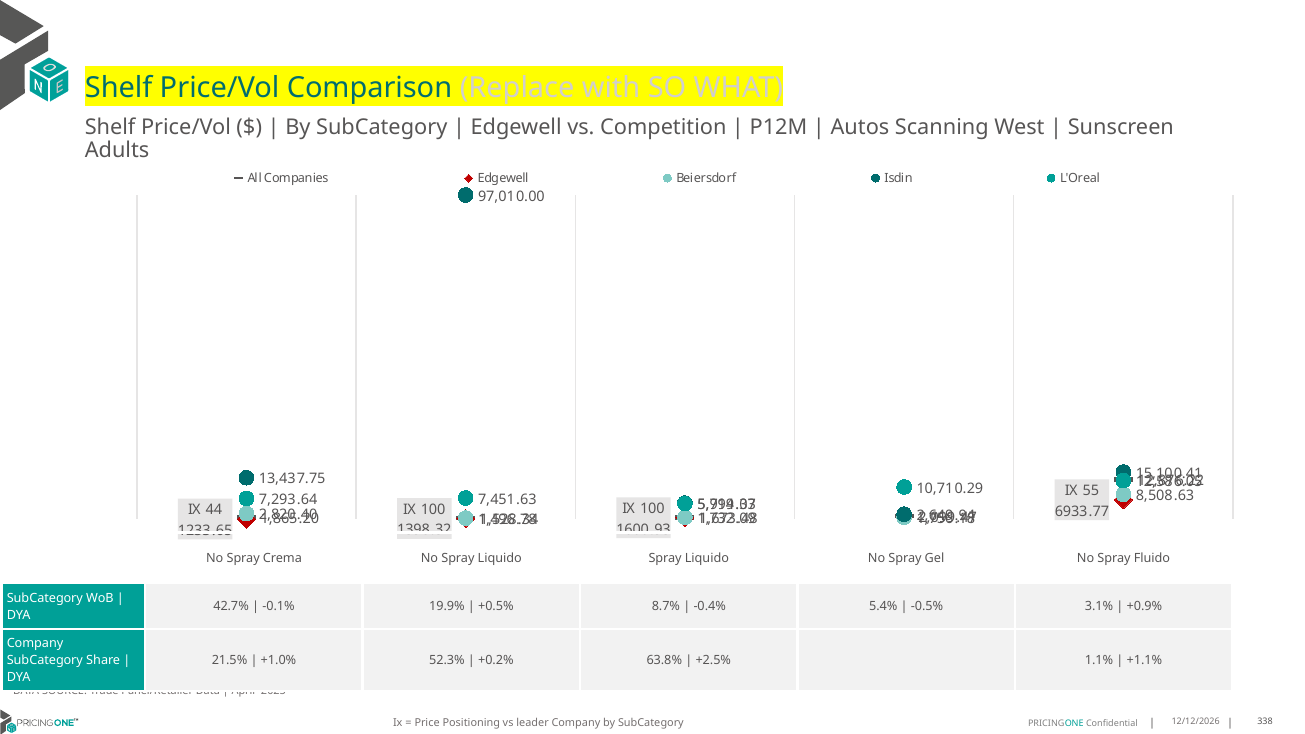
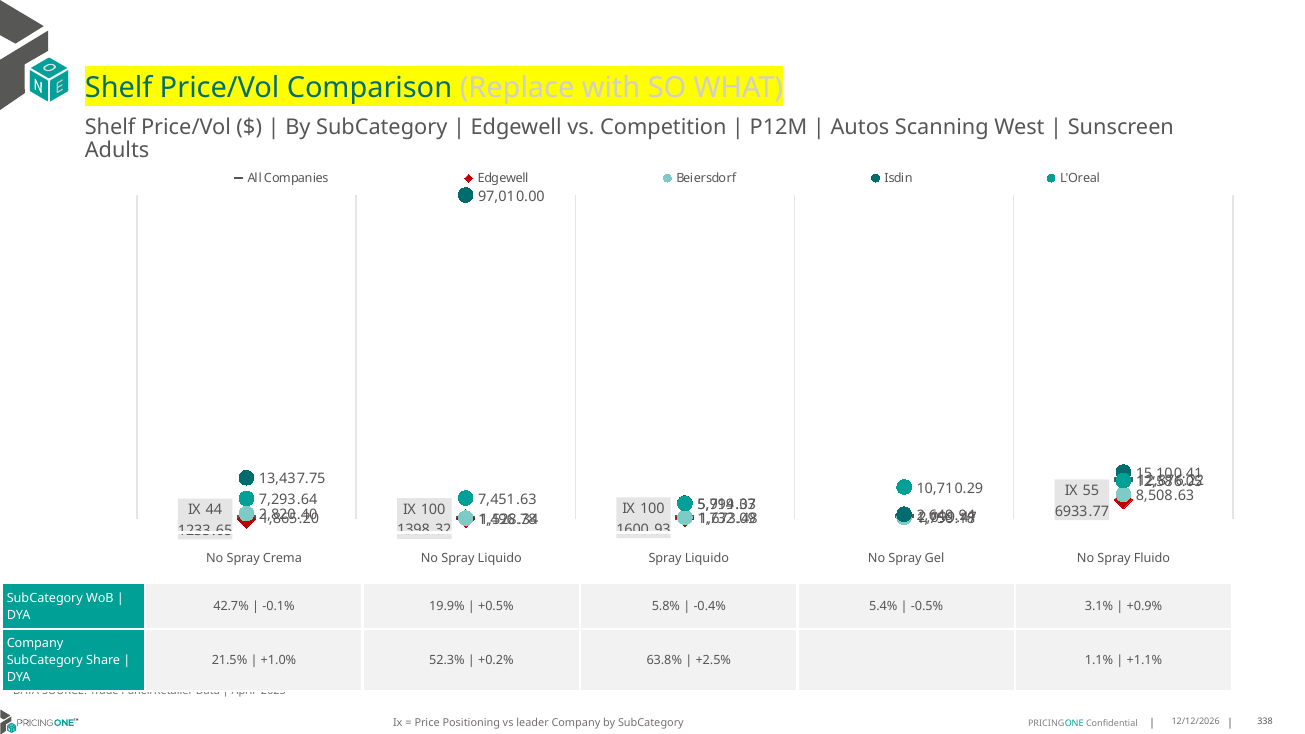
8.7%: 8.7% -> 5.8%
